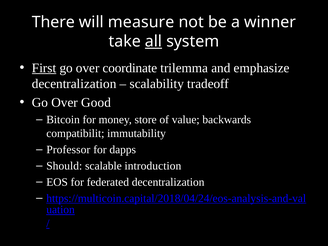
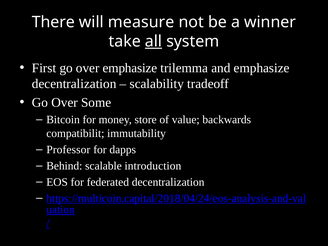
First underline: present -> none
over coordinate: coordinate -> emphasize
Good: Good -> Some
Should: Should -> Behind
